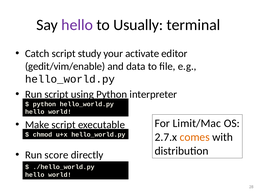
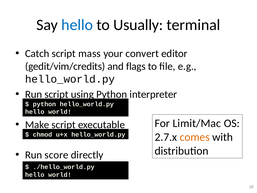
hello at (77, 25) colour: purple -> blue
study: study -> mass
activate: activate -> convert
gedit/vim/enable: gedit/vim/enable -> gedit/vim/credits
data: data -> flags
